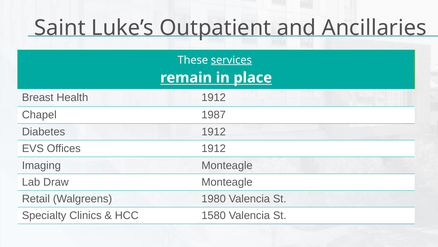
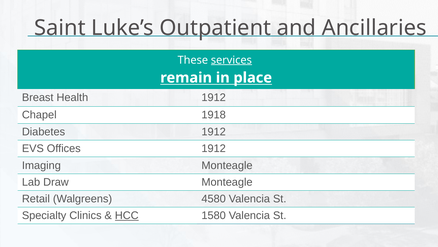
1987: 1987 -> 1918
1980: 1980 -> 4580
HCC underline: none -> present
